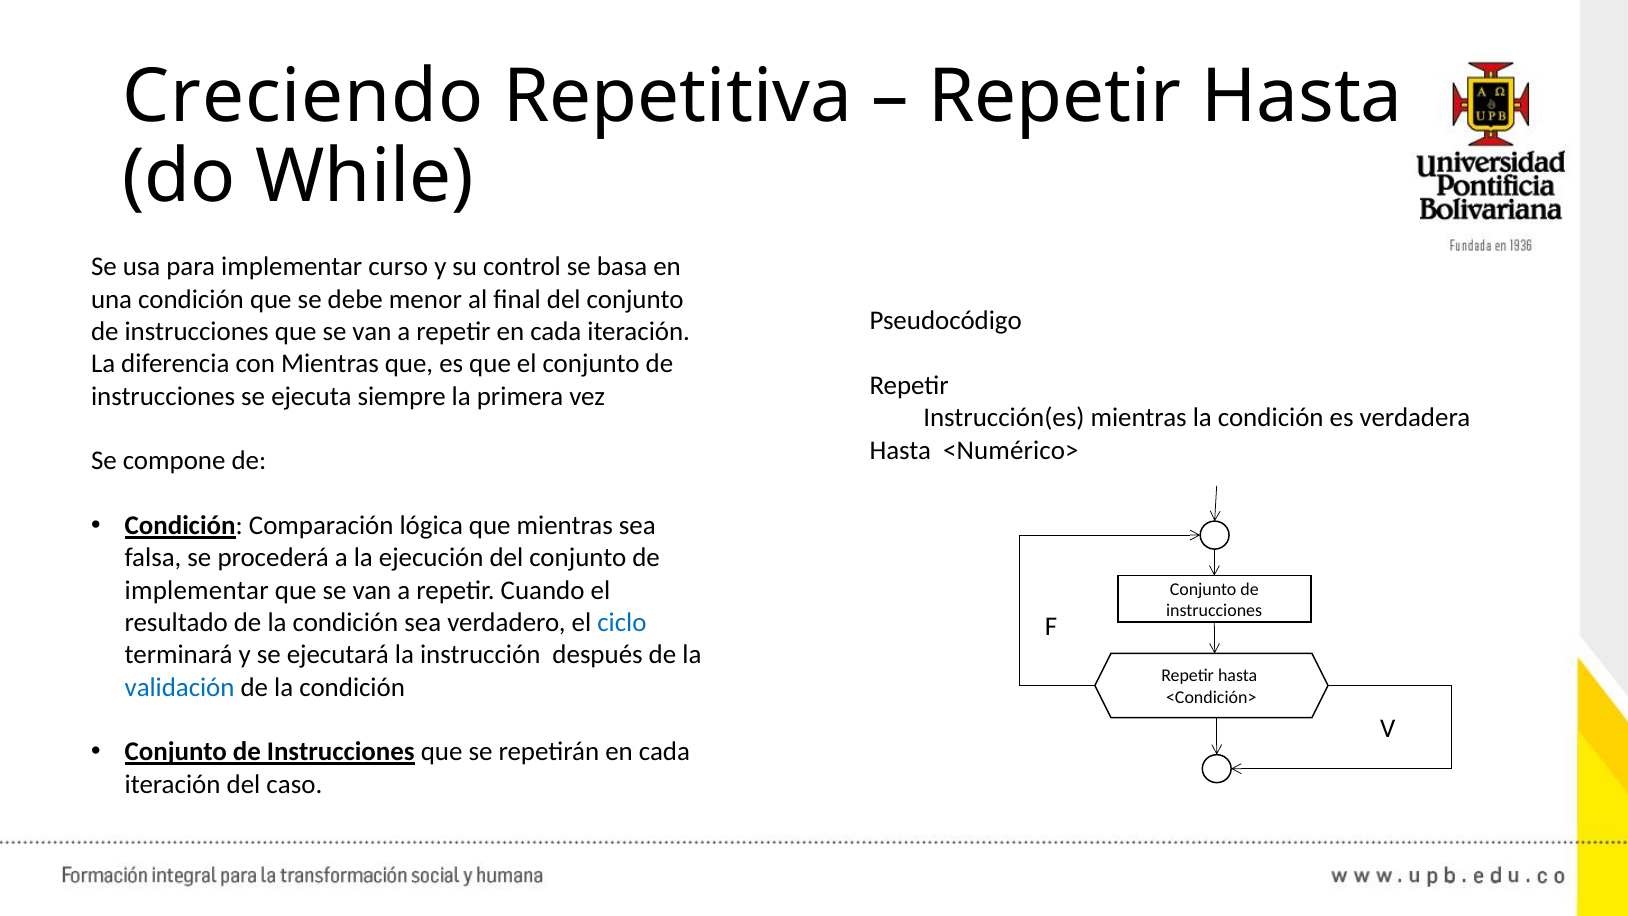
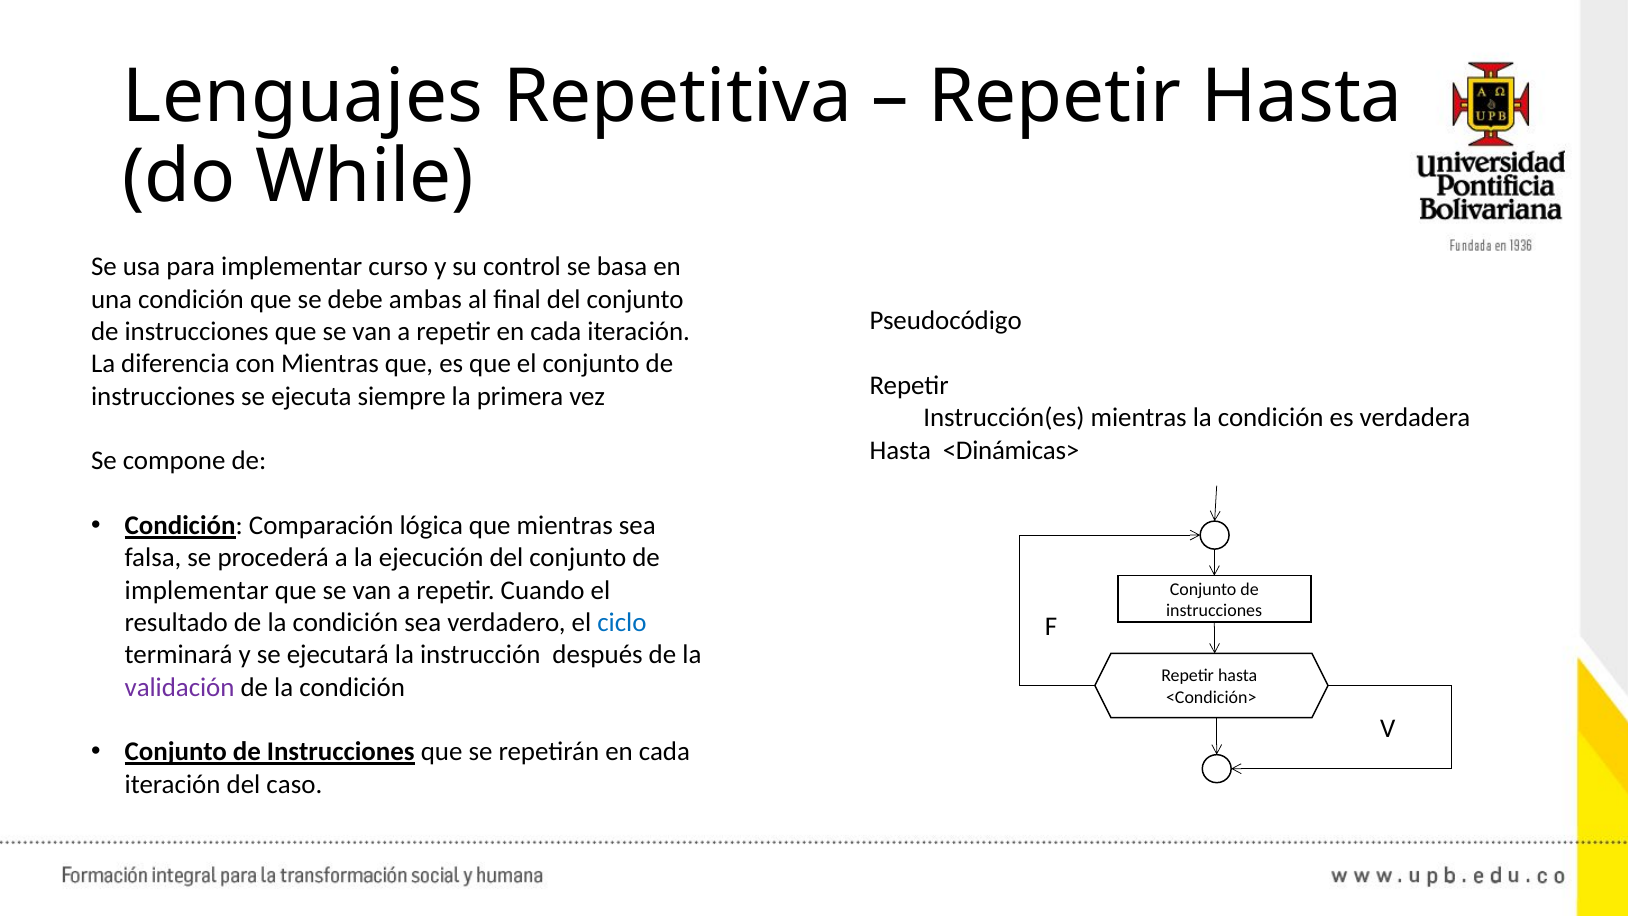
Creciendo: Creciendo -> Lenguajes
menor: menor -> ambas
<Numérico>: <Numérico> -> <Dinámicas>
validación colour: blue -> purple
